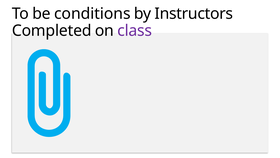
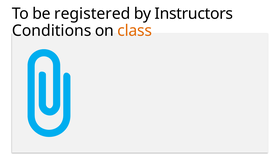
conditions: conditions -> registered
Completed: Completed -> Conditions
class colour: purple -> orange
